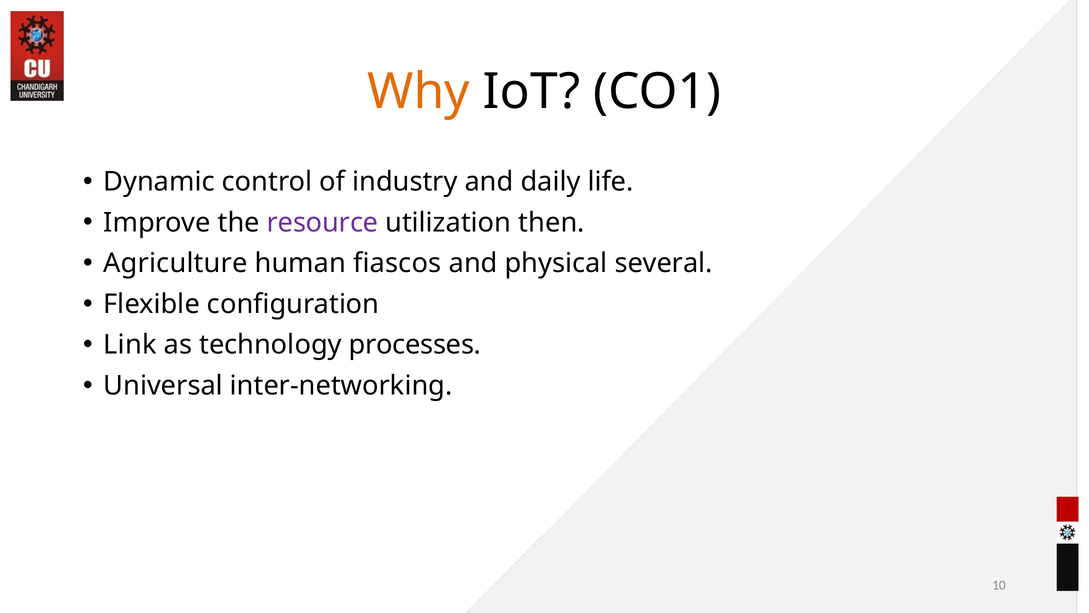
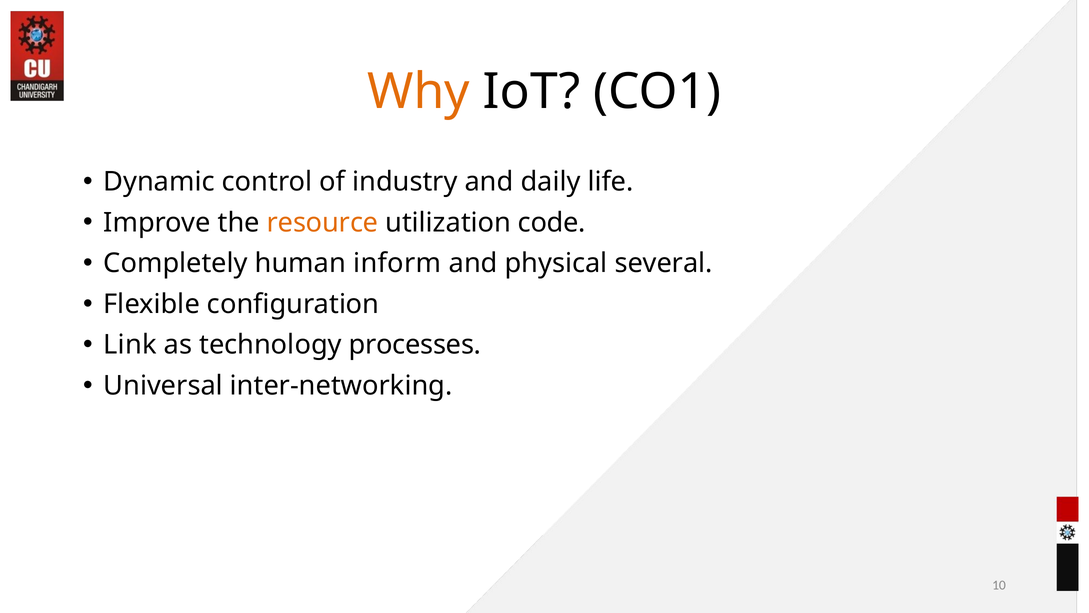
resource colour: purple -> orange
then: then -> code
Agriculture: Agriculture -> Completely
fiascos: fiascos -> inform
